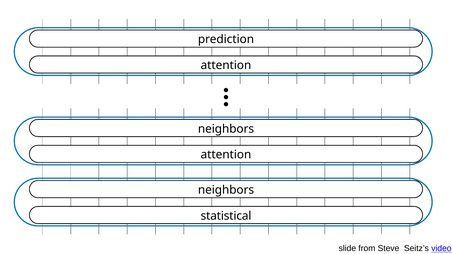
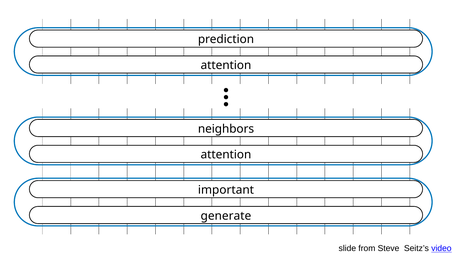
neighbors at (226, 190): neighbors -> important
statistical: statistical -> generate
